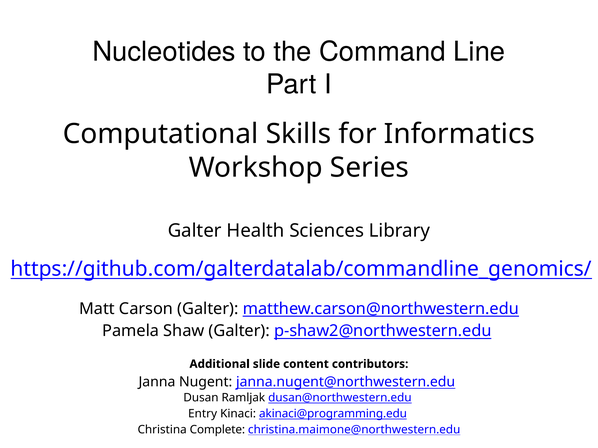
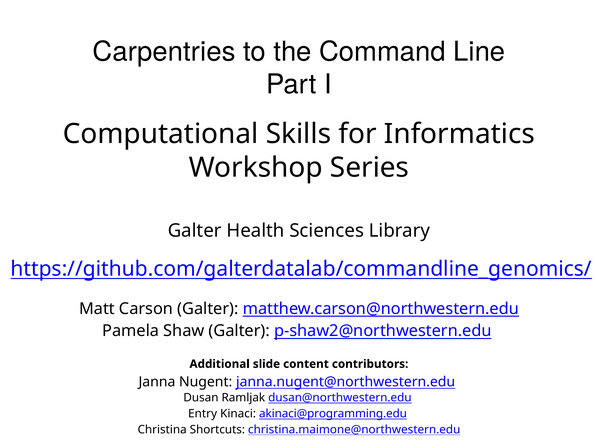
Nucleotides: Nucleotides -> Carpentries
Complete: Complete -> Shortcuts
